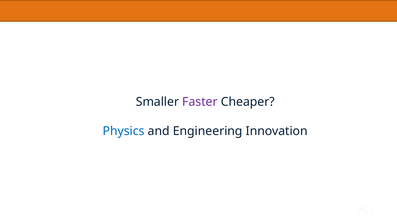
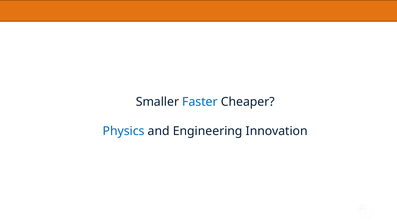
Faster colour: purple -> blue
